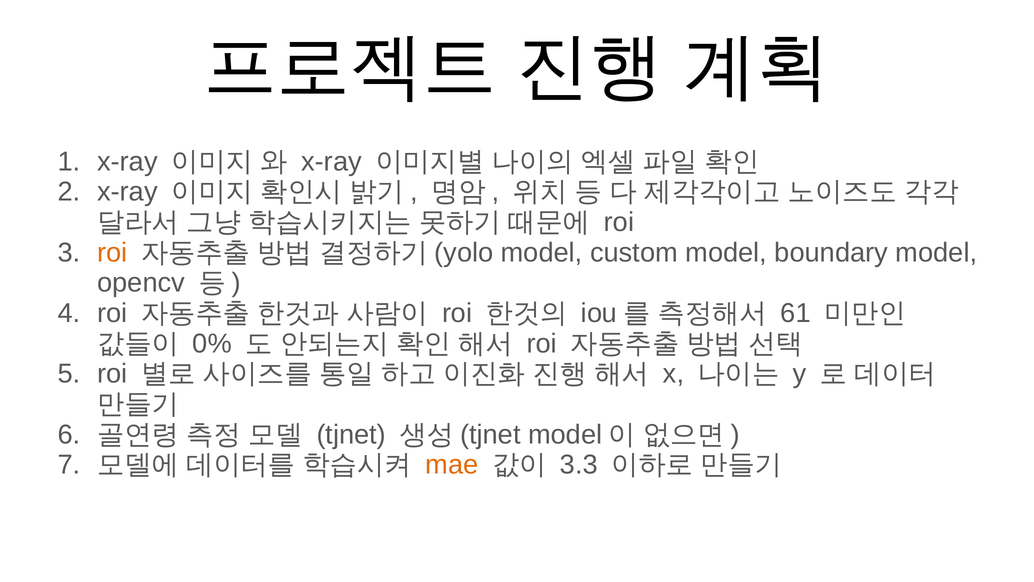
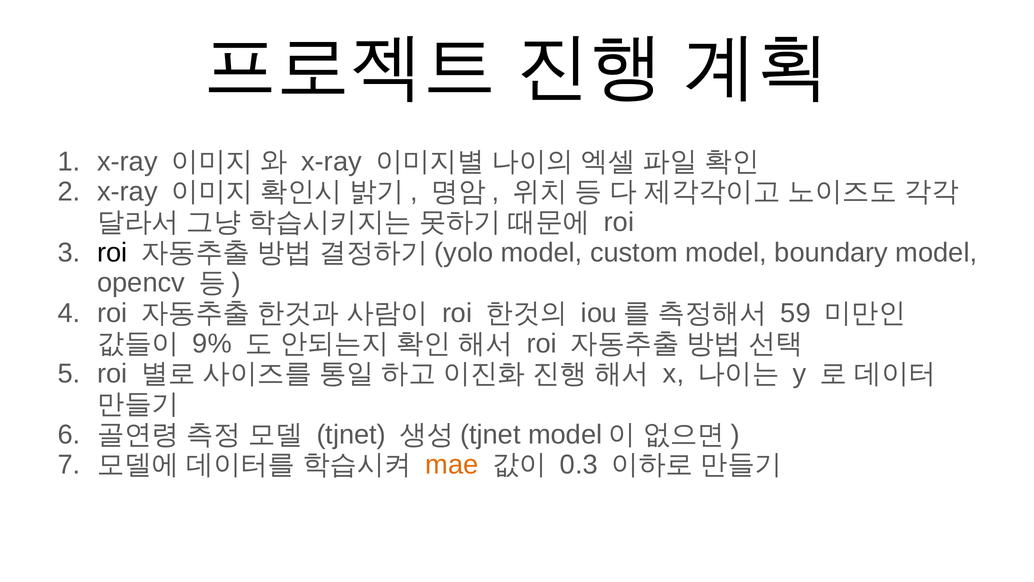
roi at (112, 252) colour: orange -> black
61: 61 -> 59
0%: 0% -> 9%
3.3: 3.3 -> 0.3
